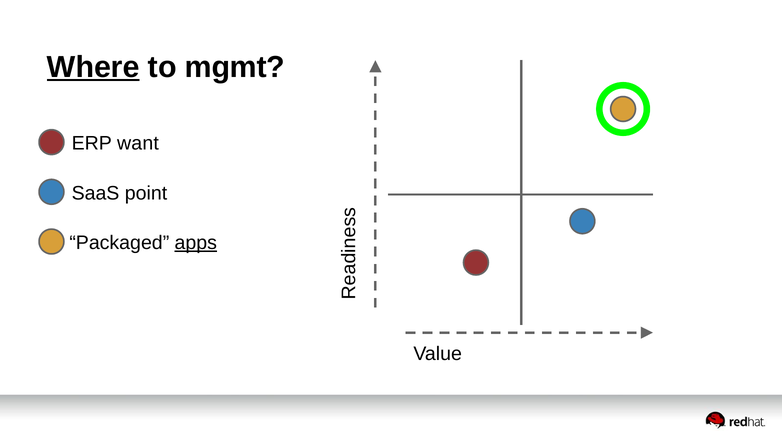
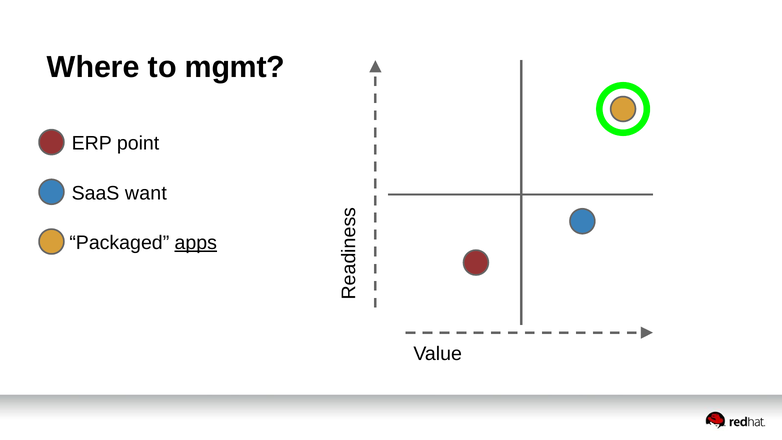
Where underline: present -> none
want: want -> point
point: point -> want
